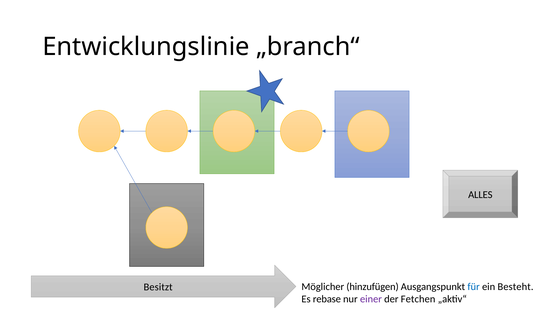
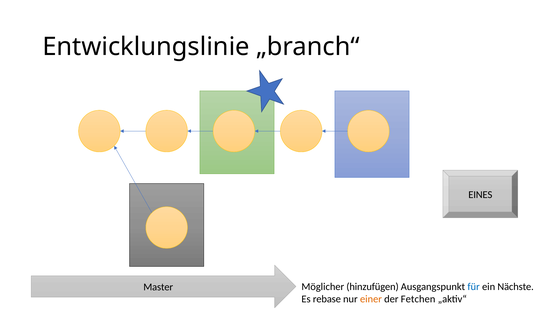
ALLES: ALLES -> EINES
Besteht: Besteht -> Nächste
Besitzt: Besitzt -> Master
einer colour: purple -> orange
